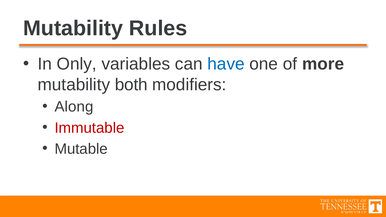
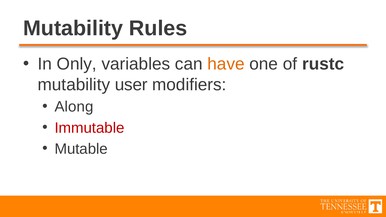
have colour: blue -> orange
more: more -> rustc
both: both -> user
